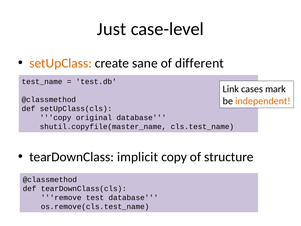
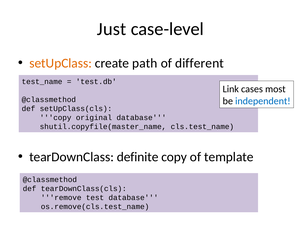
sane: sane -> path
mark: mark -> most
independent colour: orange -> blue
implicit: implicit -> definite
structure: structure -> template
